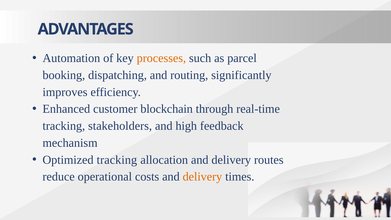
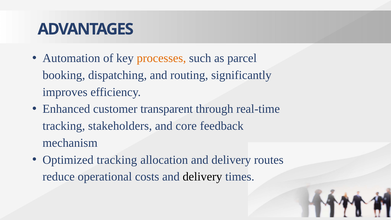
blockchain: blockchain -> transparent
high: high -> core
delivery at (202, 177) colour: orange -> black
